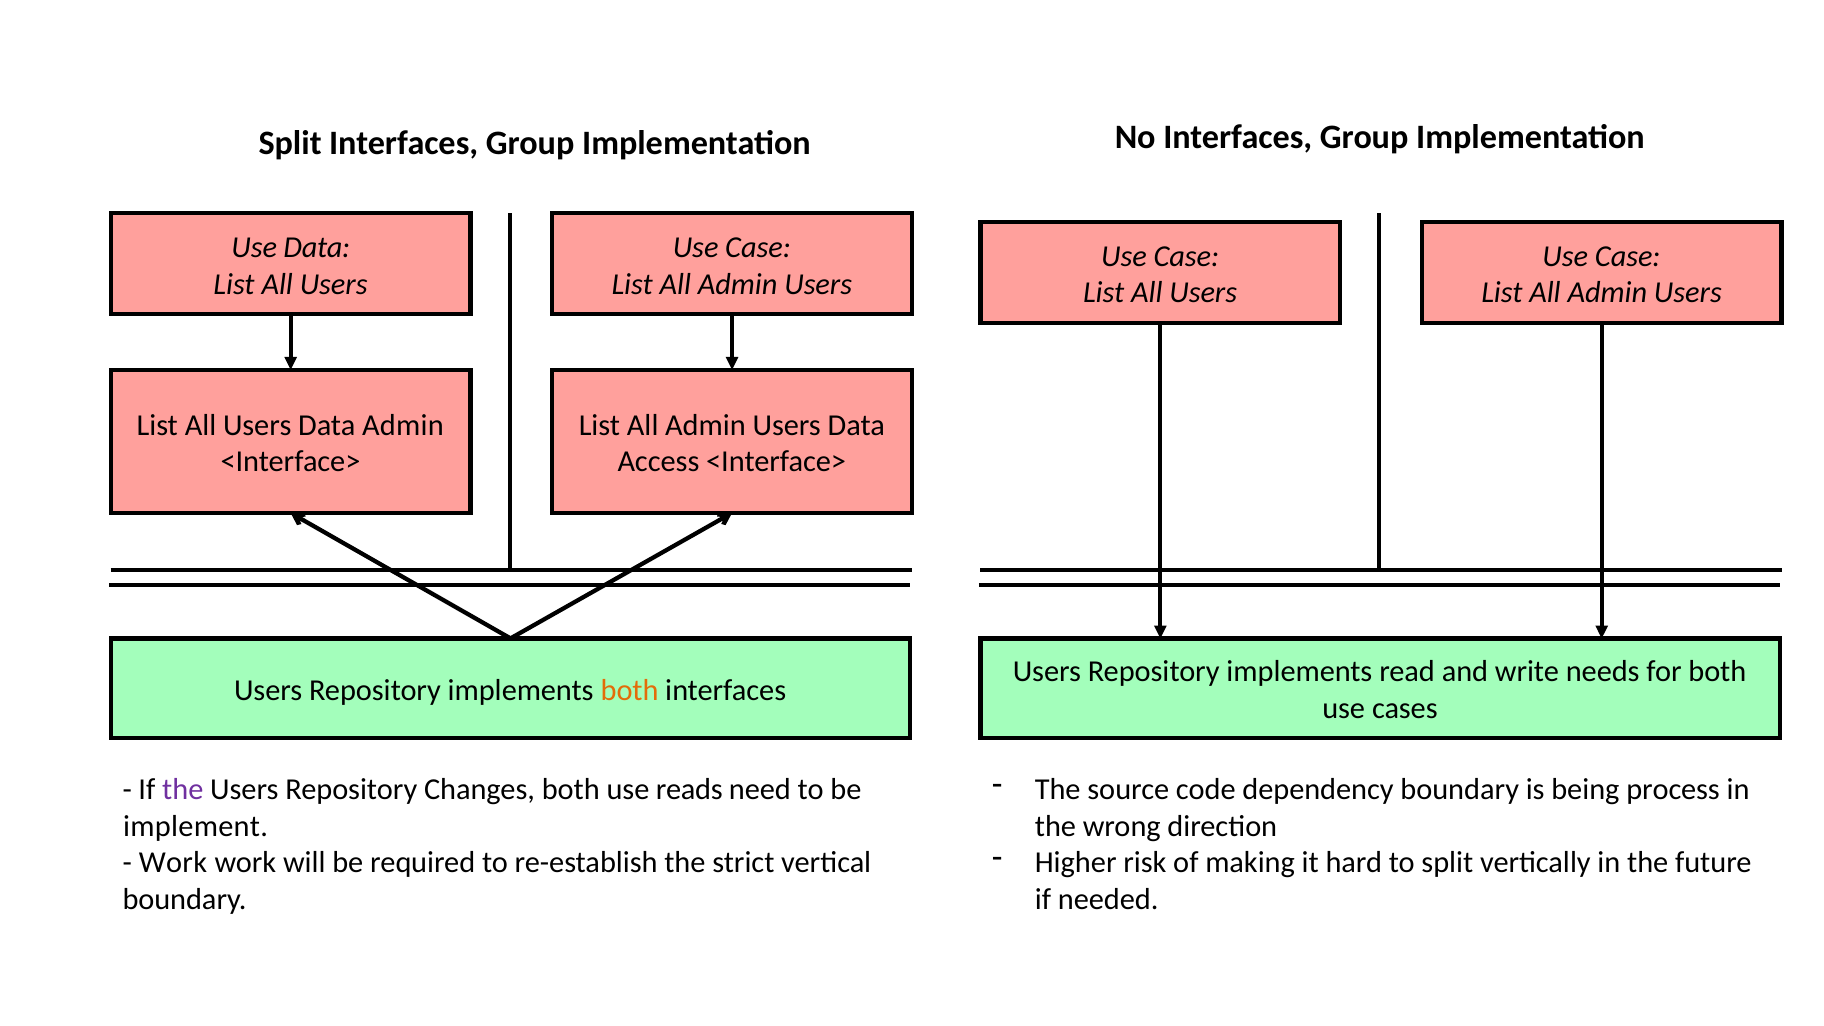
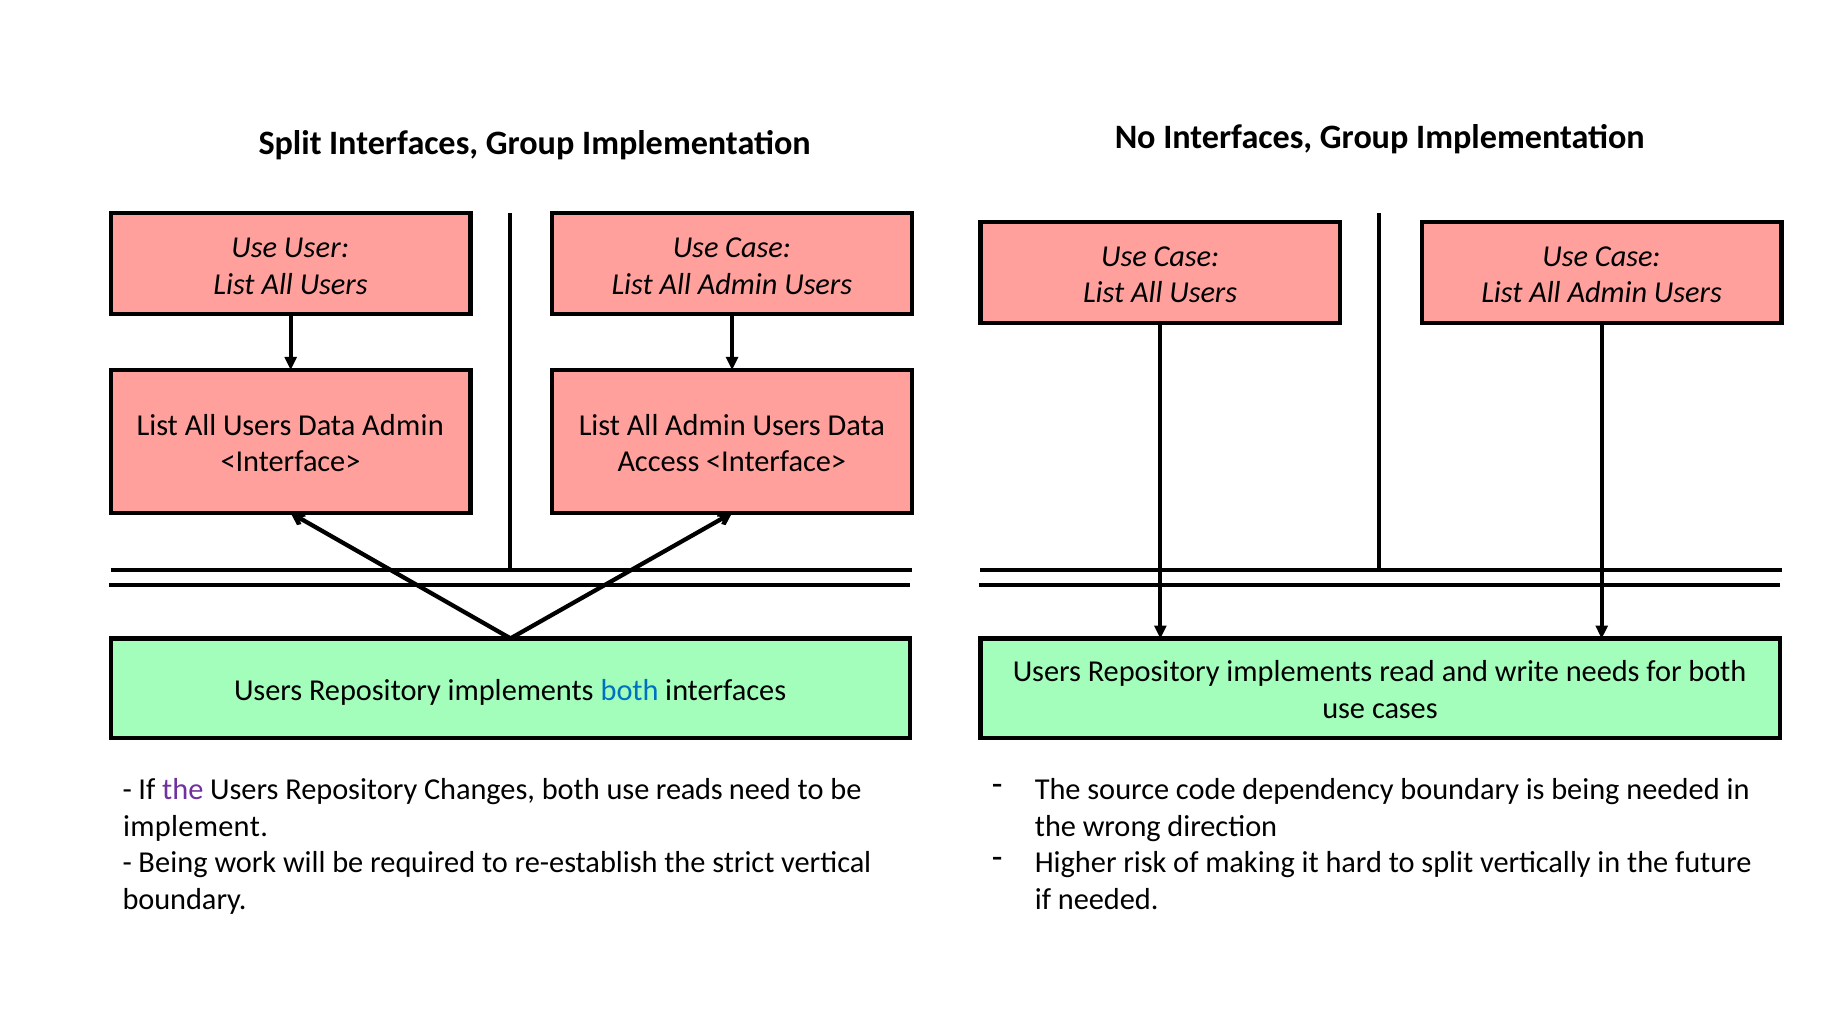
Use Data: Data -> User
both at (630, 690) colour: orange -> blue
being process: process -> needed
Work at (173, 863): Work -> Being
